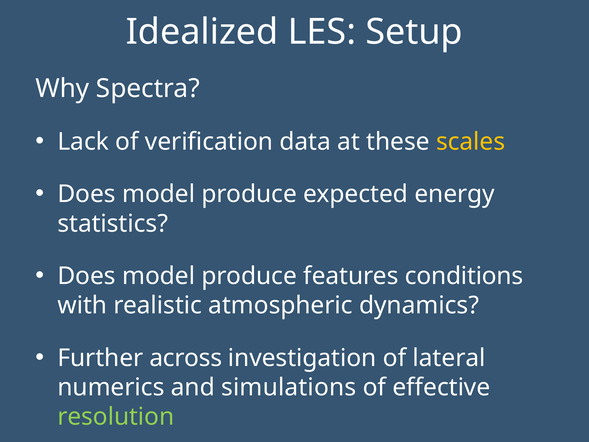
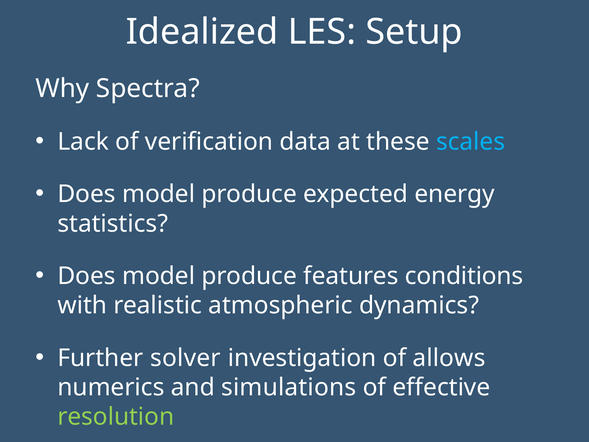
scales colour: yellow -> light blue
across: across -> solver
lateral: lateral -> allows
